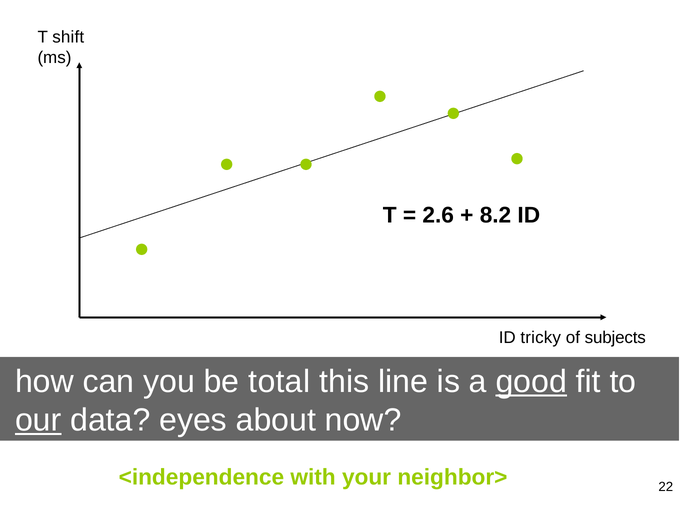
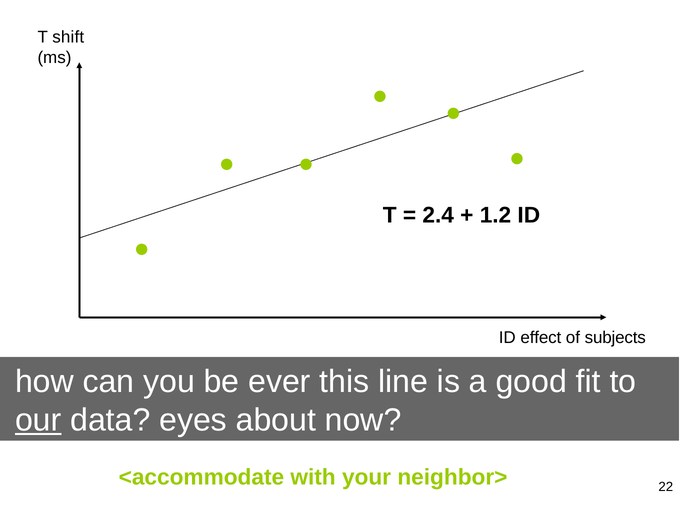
2.6: 2.6 -> 2.4
8.2: 8.2 -> 1.2
tricky: tricky -> effect
total: total -> ever
good underline: present -> none
<independence: <independence -> <accommodate
